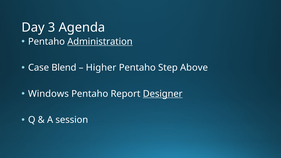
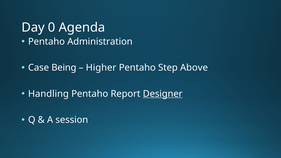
3: 3 -> 0
Administration underline: present -> none
Blend: Blend -> Being
Windows: Windows -> Handling
